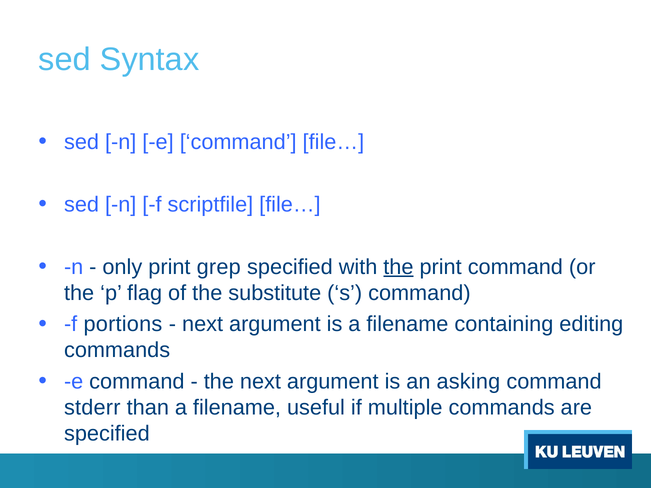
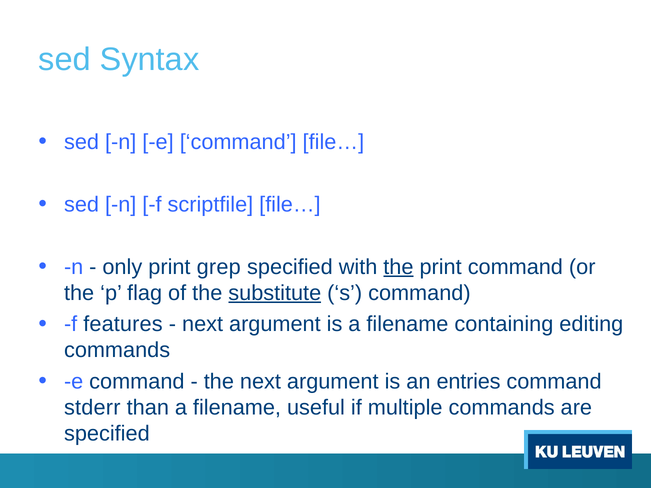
substitute underline: none -> present
portions: portions -> features
asking: asking -> entries
